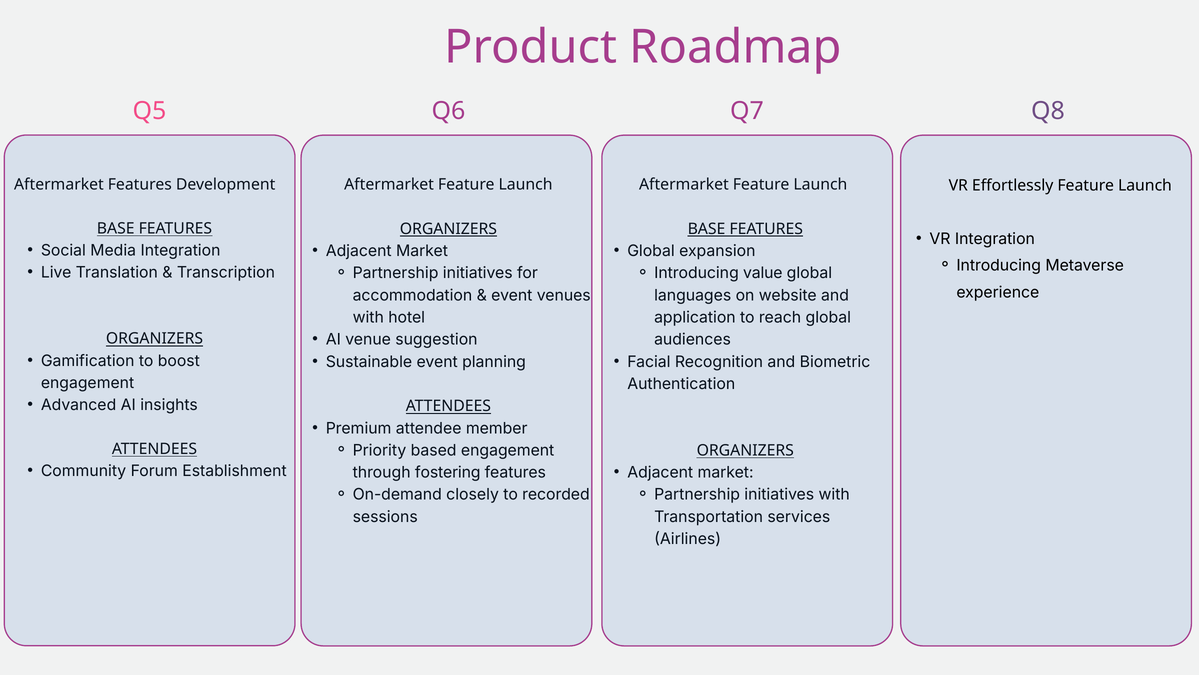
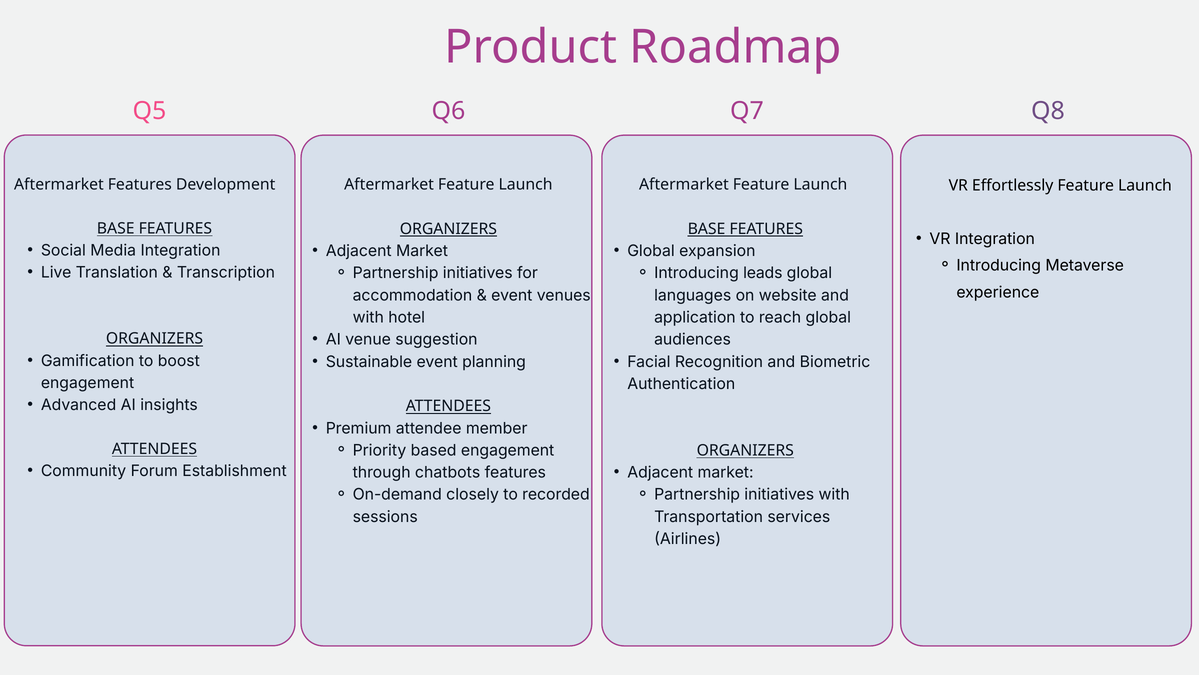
value: value -> leads
fostering: fostering -> chatbots
